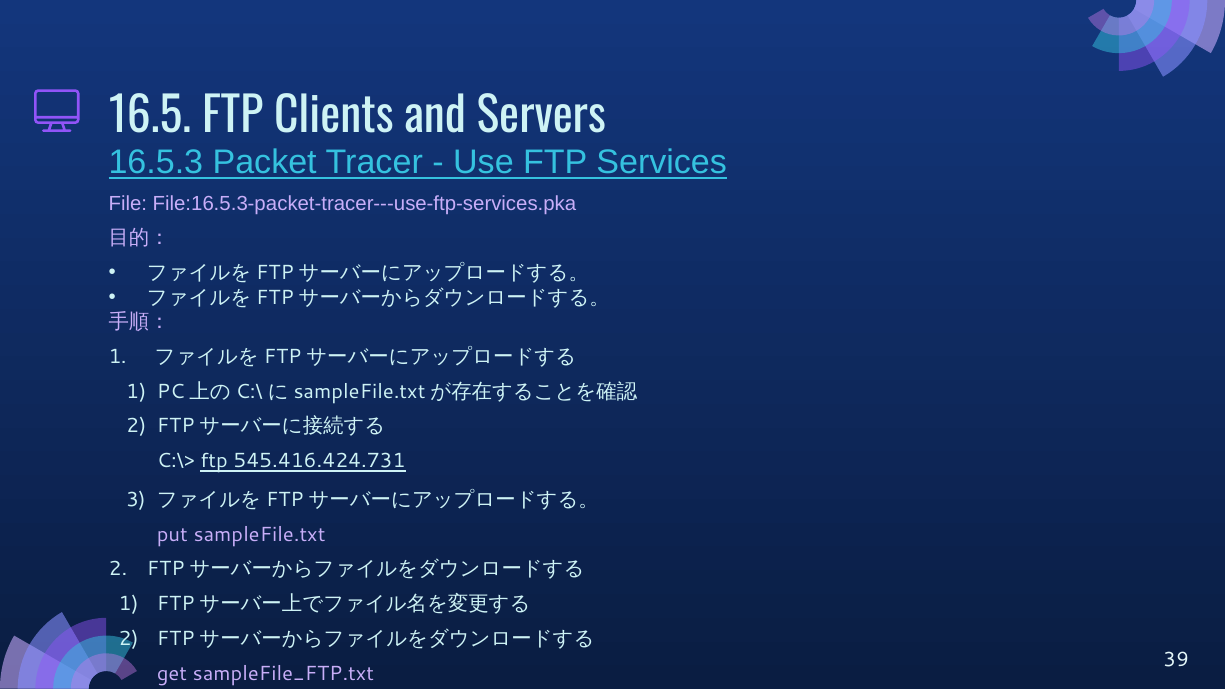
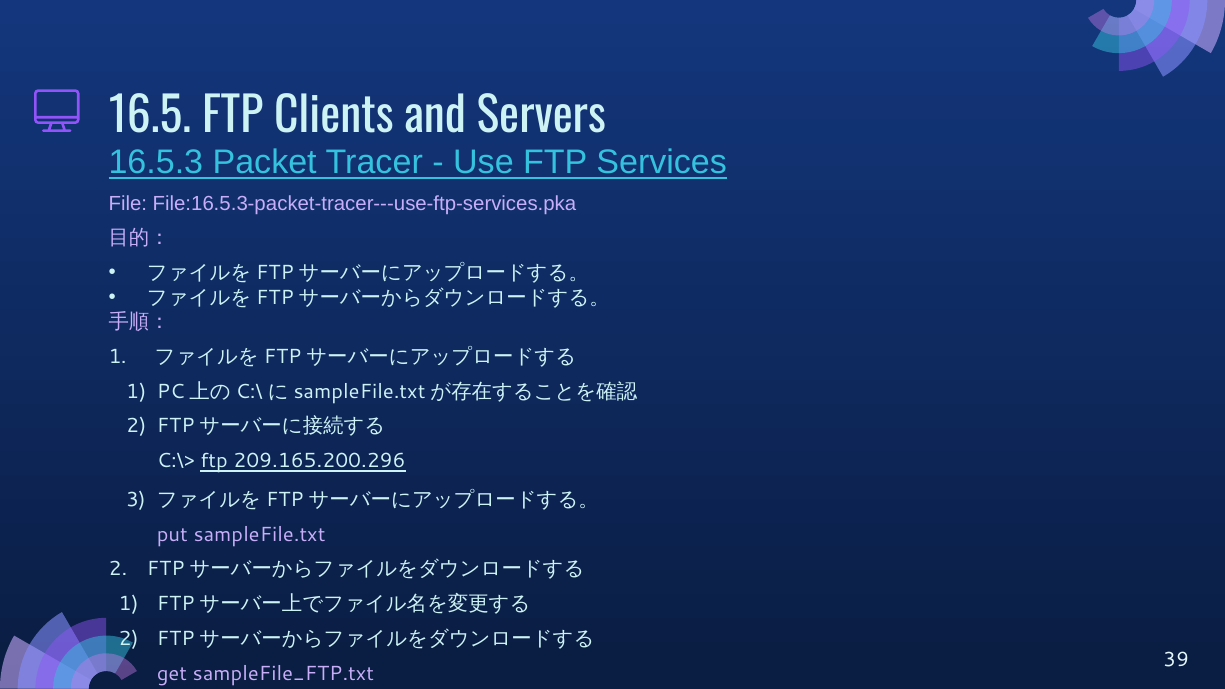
545.416.424.731: 545.416.424.731 -> 209.165.200.296
